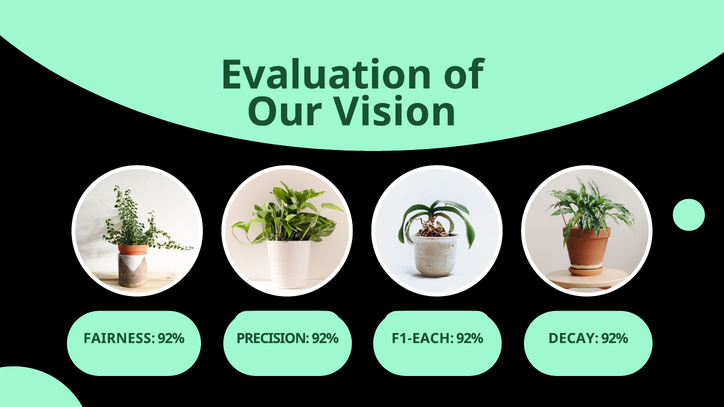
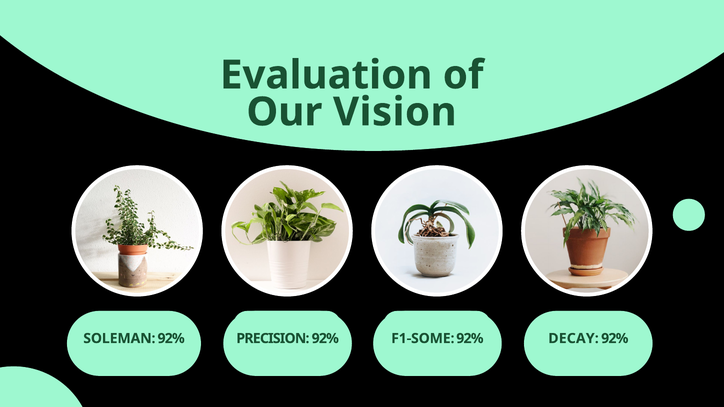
FAIRNESS: FAIRNESS -> SOLEMAN
F1-EACH: F1-EACH -> F1-SOME
